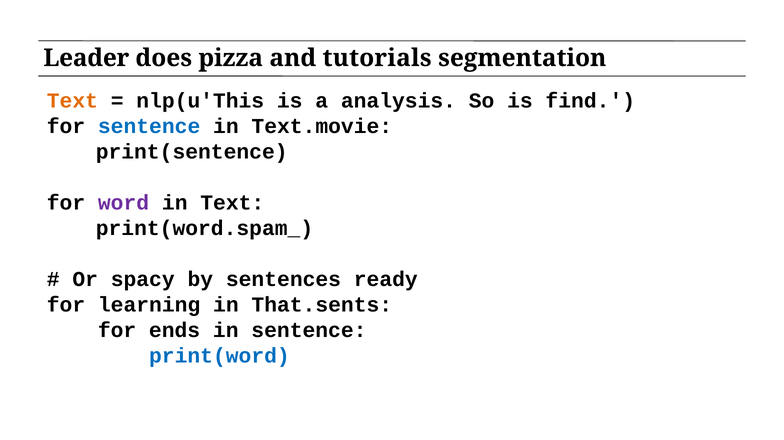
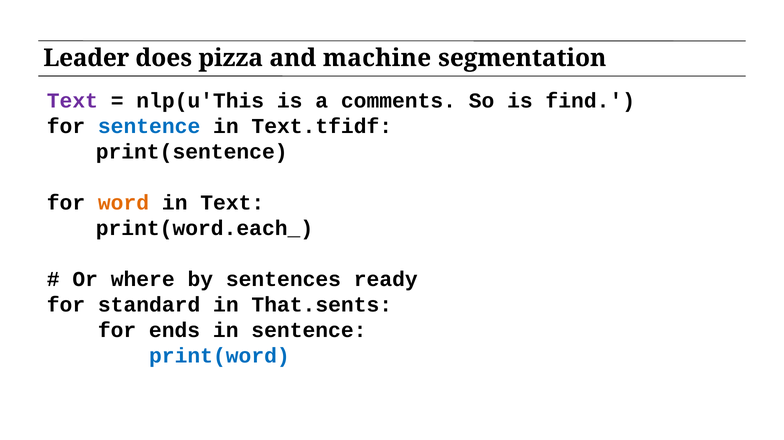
tutorials: tutorials -> machine
Text at (72, 101) colour: orange -> purple
analysis: analysis -> comments
Text.movie: Text.movie -> Text.tfidf
word colour: purple -> orange
print(word.spam_: print(word.spam_ -> print(word.each_
spacy: spacy -> where
learning: learning -> standard
